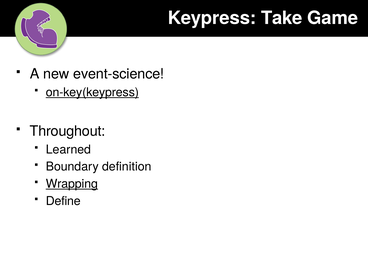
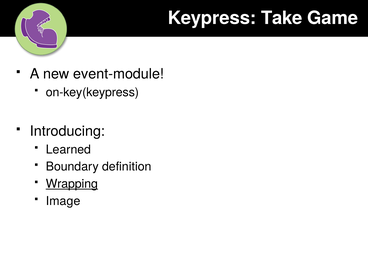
event-science: event-science -> event-module
on-key(keypress underline: present -> none
Throughout: Throughout -> Introducing
Define: Define -> Image
